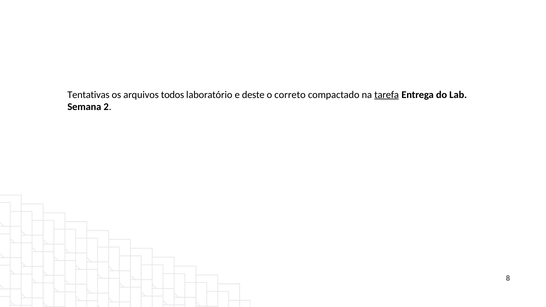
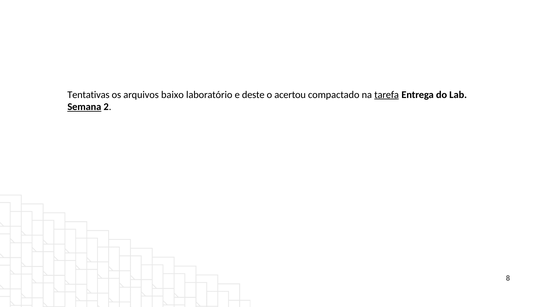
todos: todos -> baixo
correto: correto -> acertou
Semana underline: none -> present
